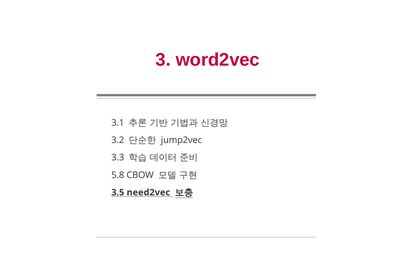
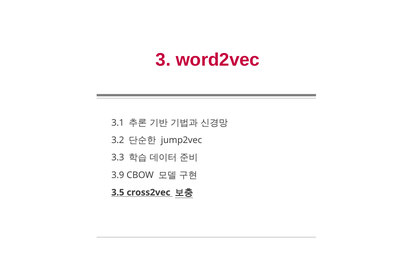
5.8: 5.8 -> 3.9
need2vec: need2vec -> cross2vec
